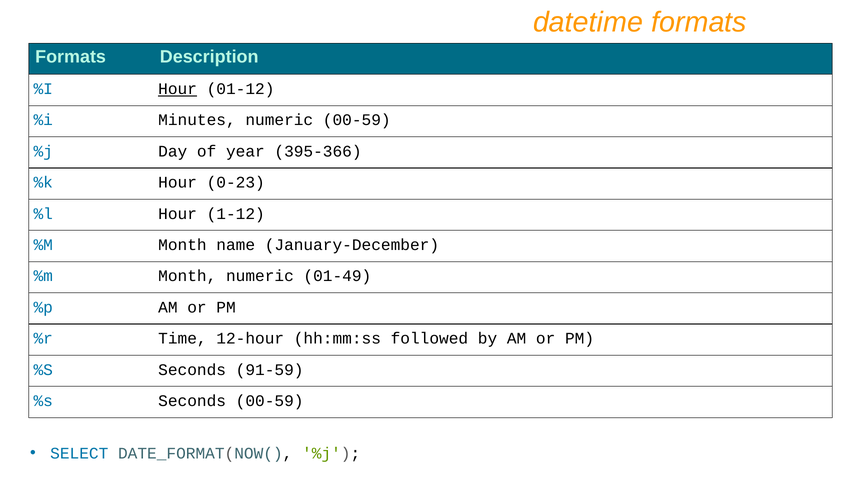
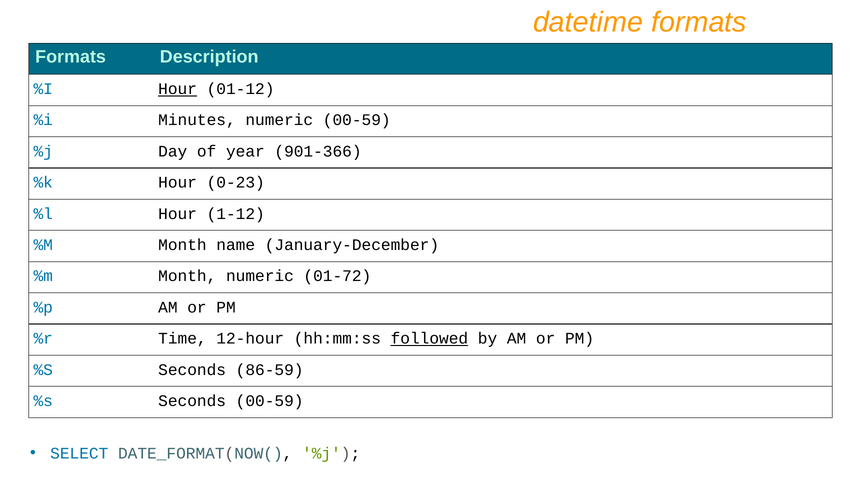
395-366: 395-366 -> 901-366
01-49: 01-49 -> 01-72
followed underline: none -> present
91-59: 91-59 -> 86-59
